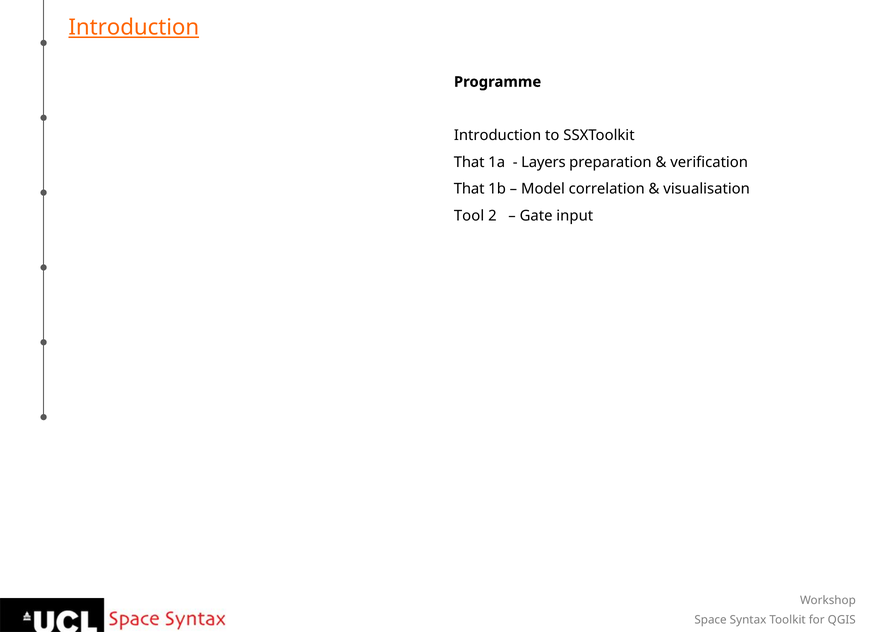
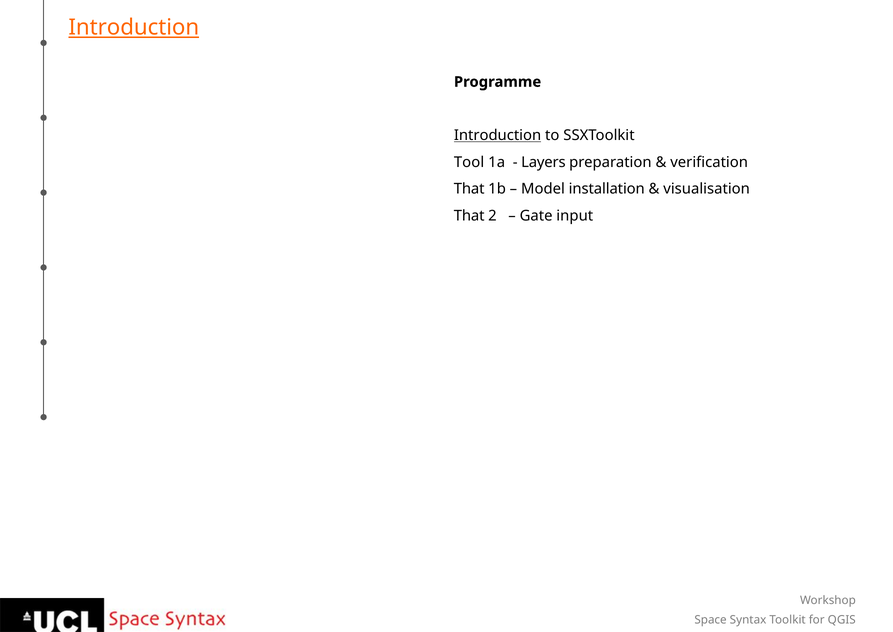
Introduction at (498, 135) underline: none -> present
That at (469, 162): That -> Tool
correlation: correlation -> installation
Tool at (469, 215): Tool -> That
